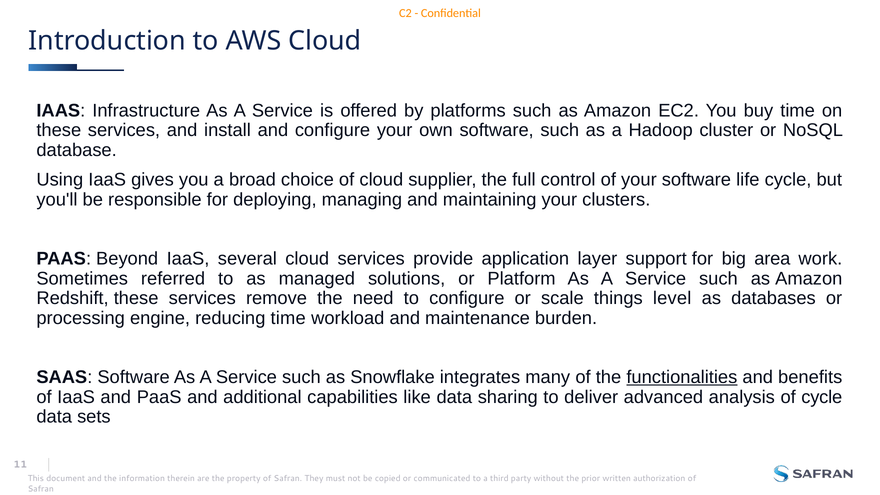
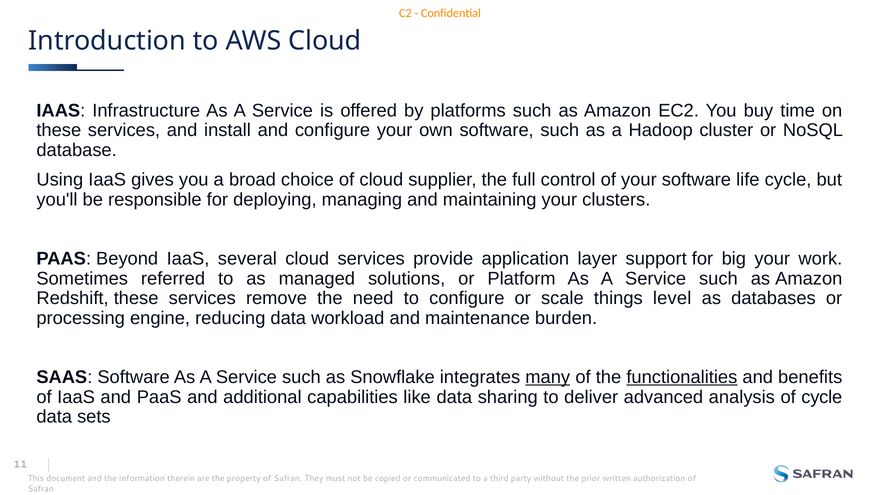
big area: area -> your
reducing time: time -> data
many underline: none -> present
